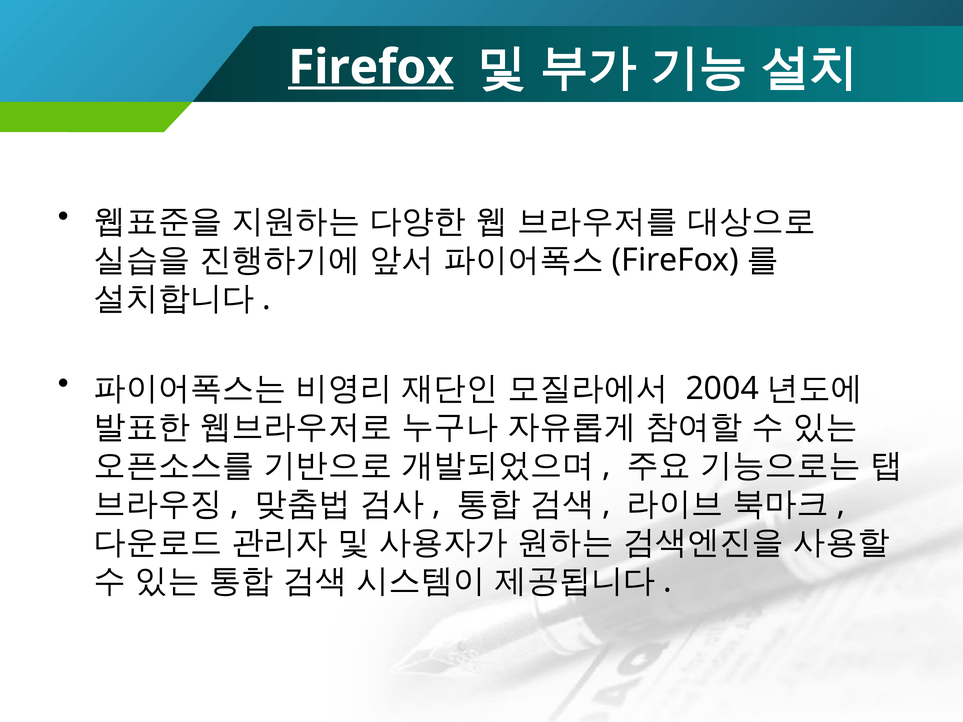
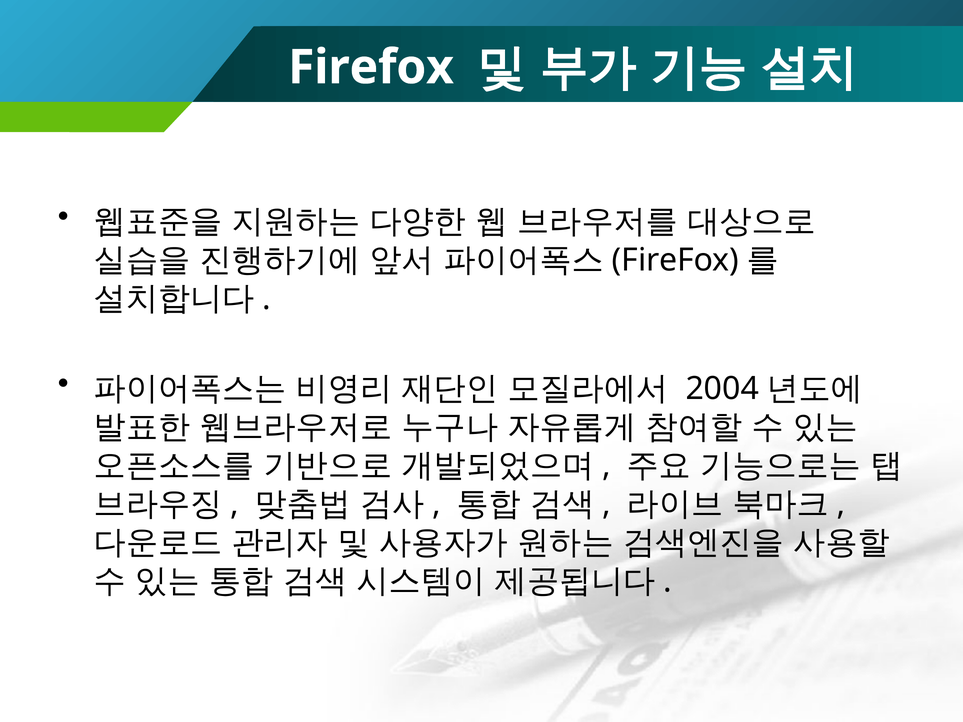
Firefox at (371, 67) underline: present -> none
